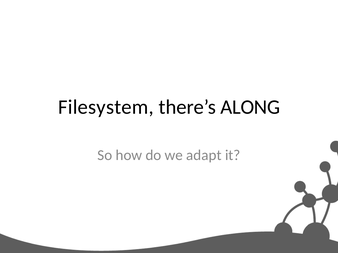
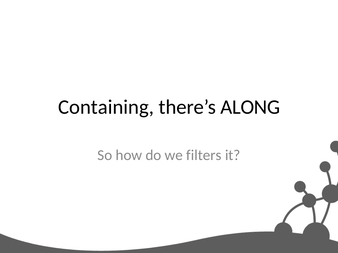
Filesystem: Filesystem -> Containing
adapt: adapt -> filters
